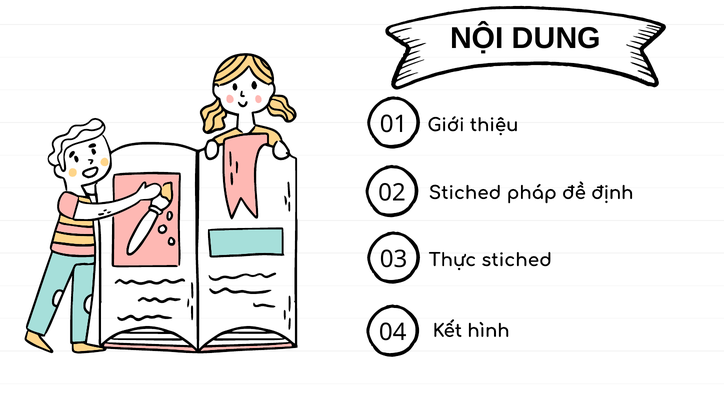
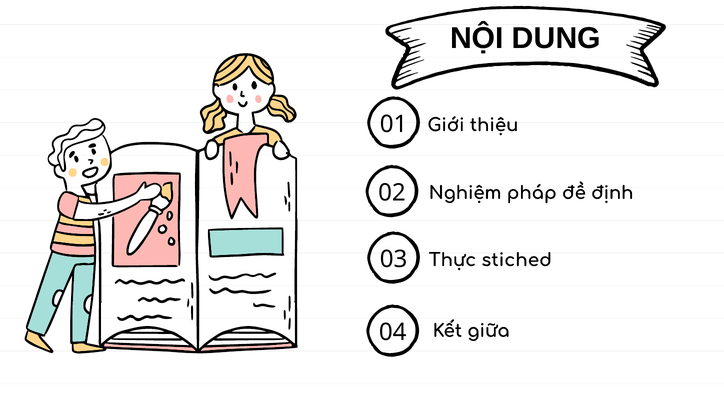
Stiched at (465, 193): Stiched -> Nghiệm
hình: hình -> giữa
